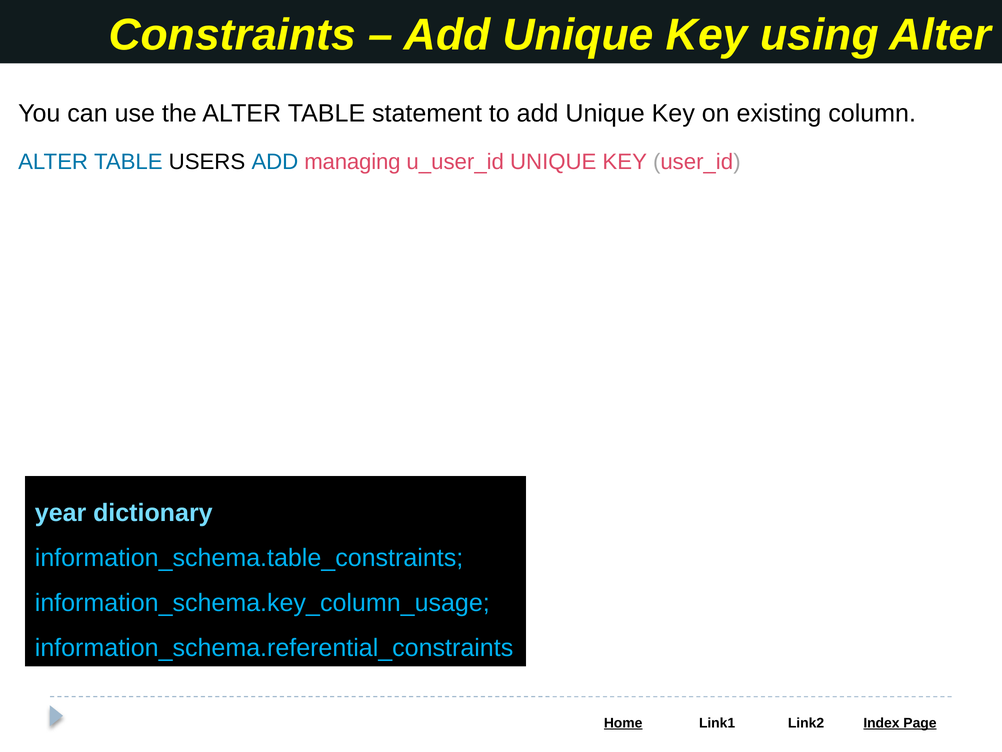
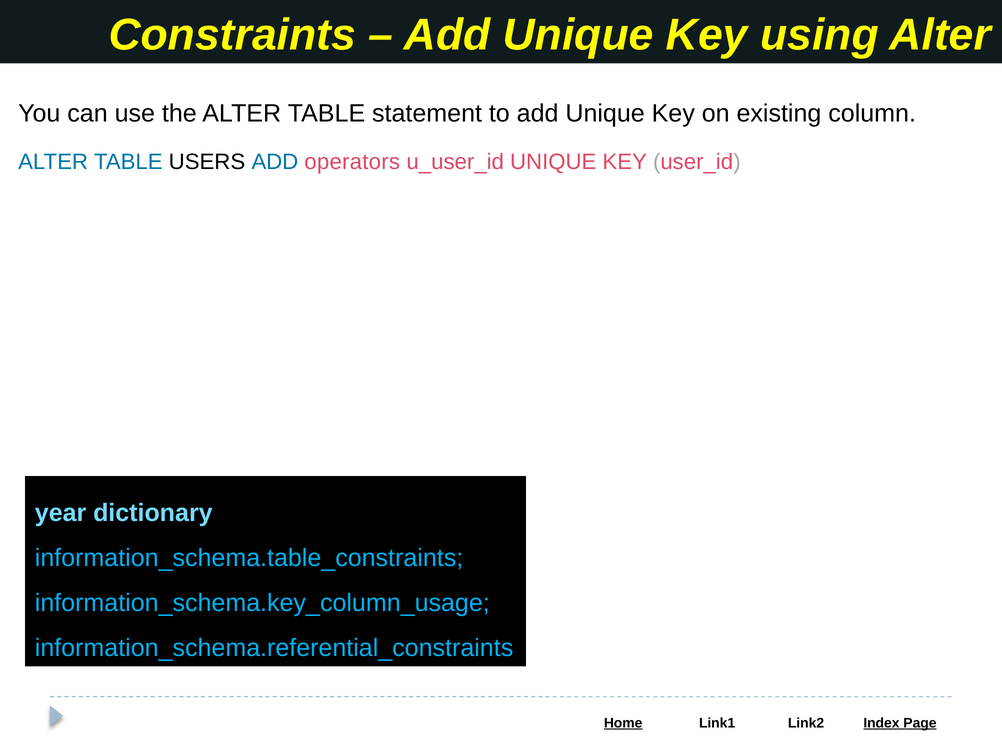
managing: managing -> operators
